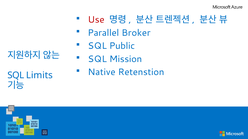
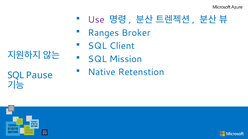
Use colour: red -> purple
Parallel: Parallel -> Ranges
Public: Public -> Client
Limits: Limits -> Pause
